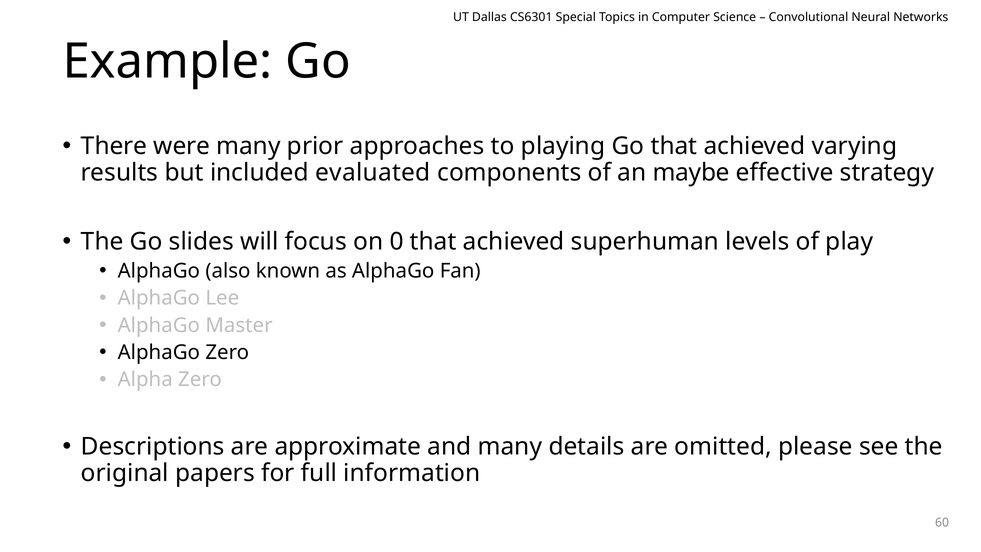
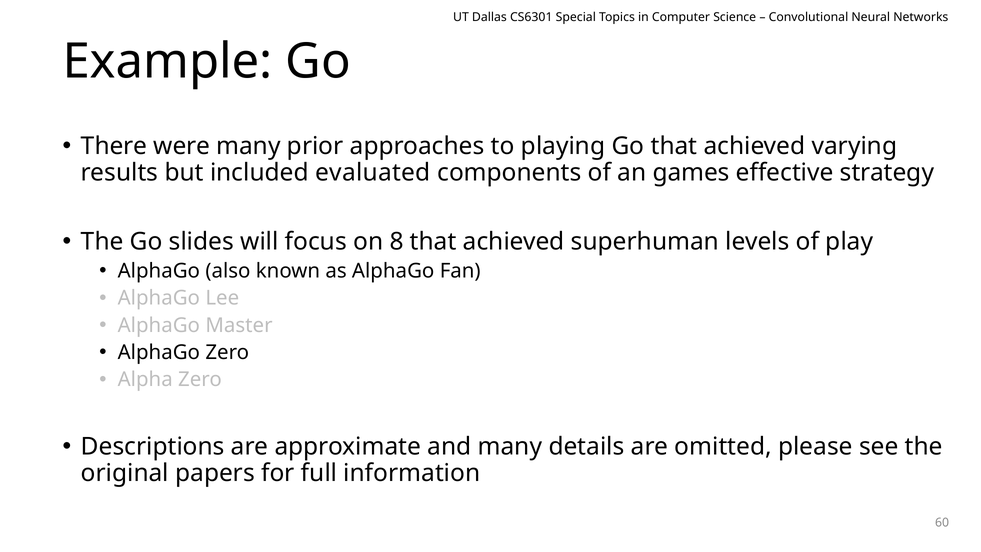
maybe: maybe -> games
0: 0 -> 8
